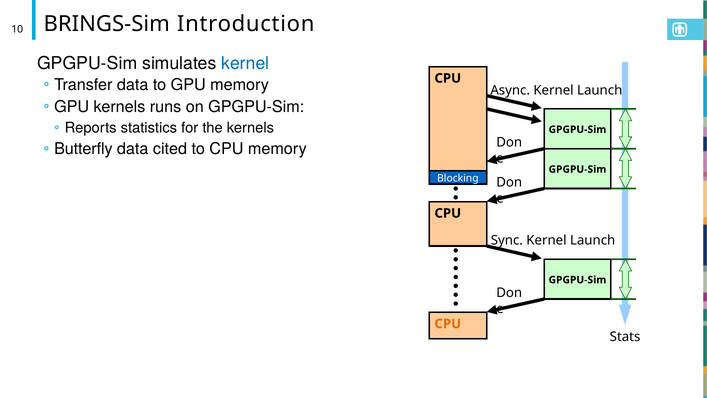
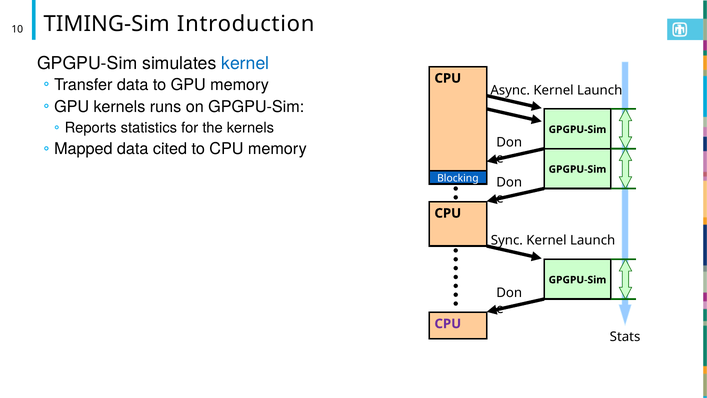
BRINGS-Sim: BRINGS-Sim -> TIMING-Sim
Butterfly: Butterfly -> Mapped
CPU at (448, 324) colour: orange -> purple
